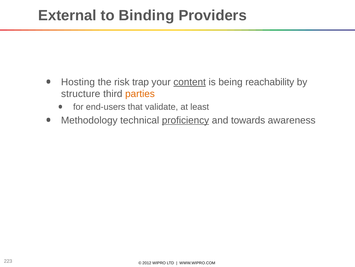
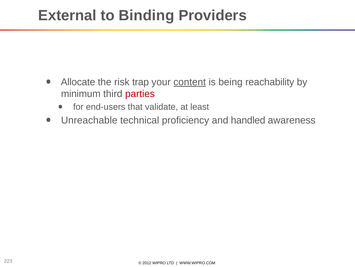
Hosting: Hosting -> Allocate
structure: structure -> minimum
parties colour: orange -> red
Methodology: Methodology -> Unreachable
proficiency underline: present -> none
towards: towards -> handled
